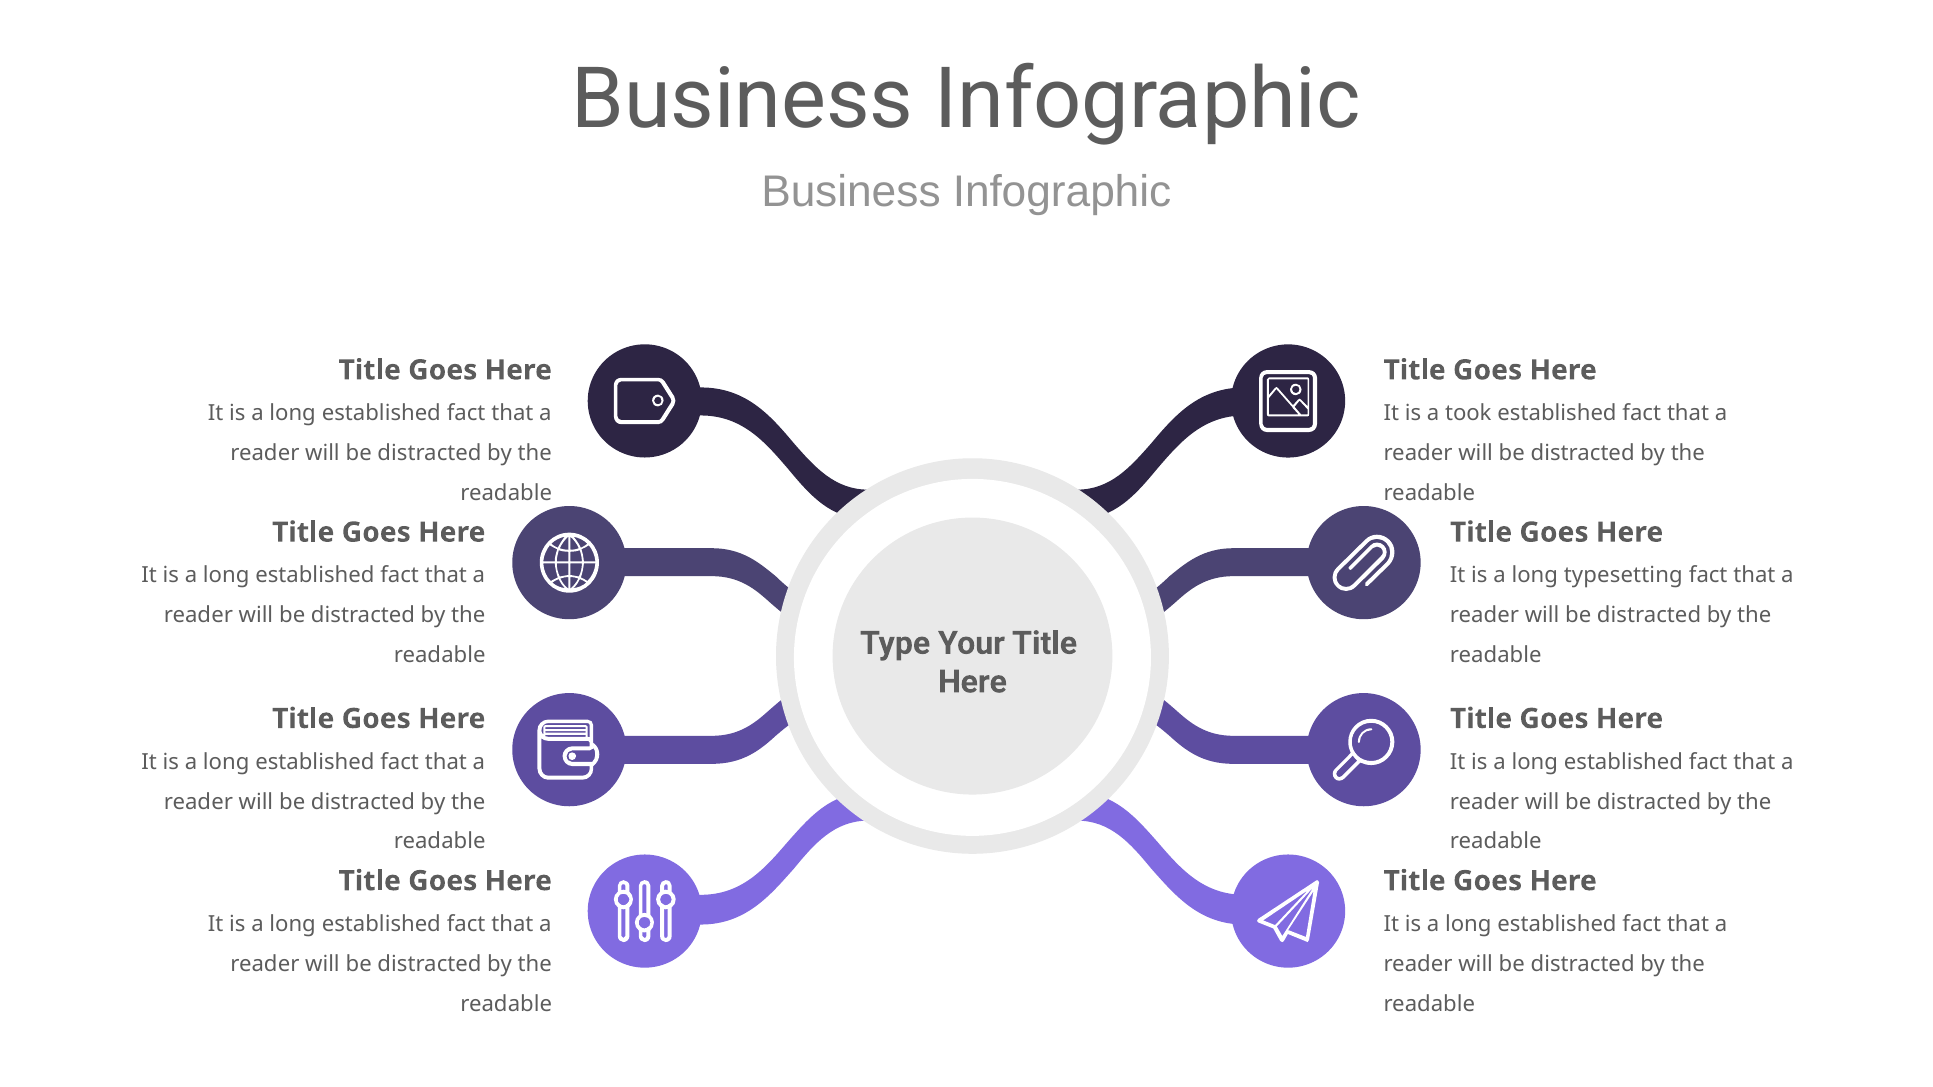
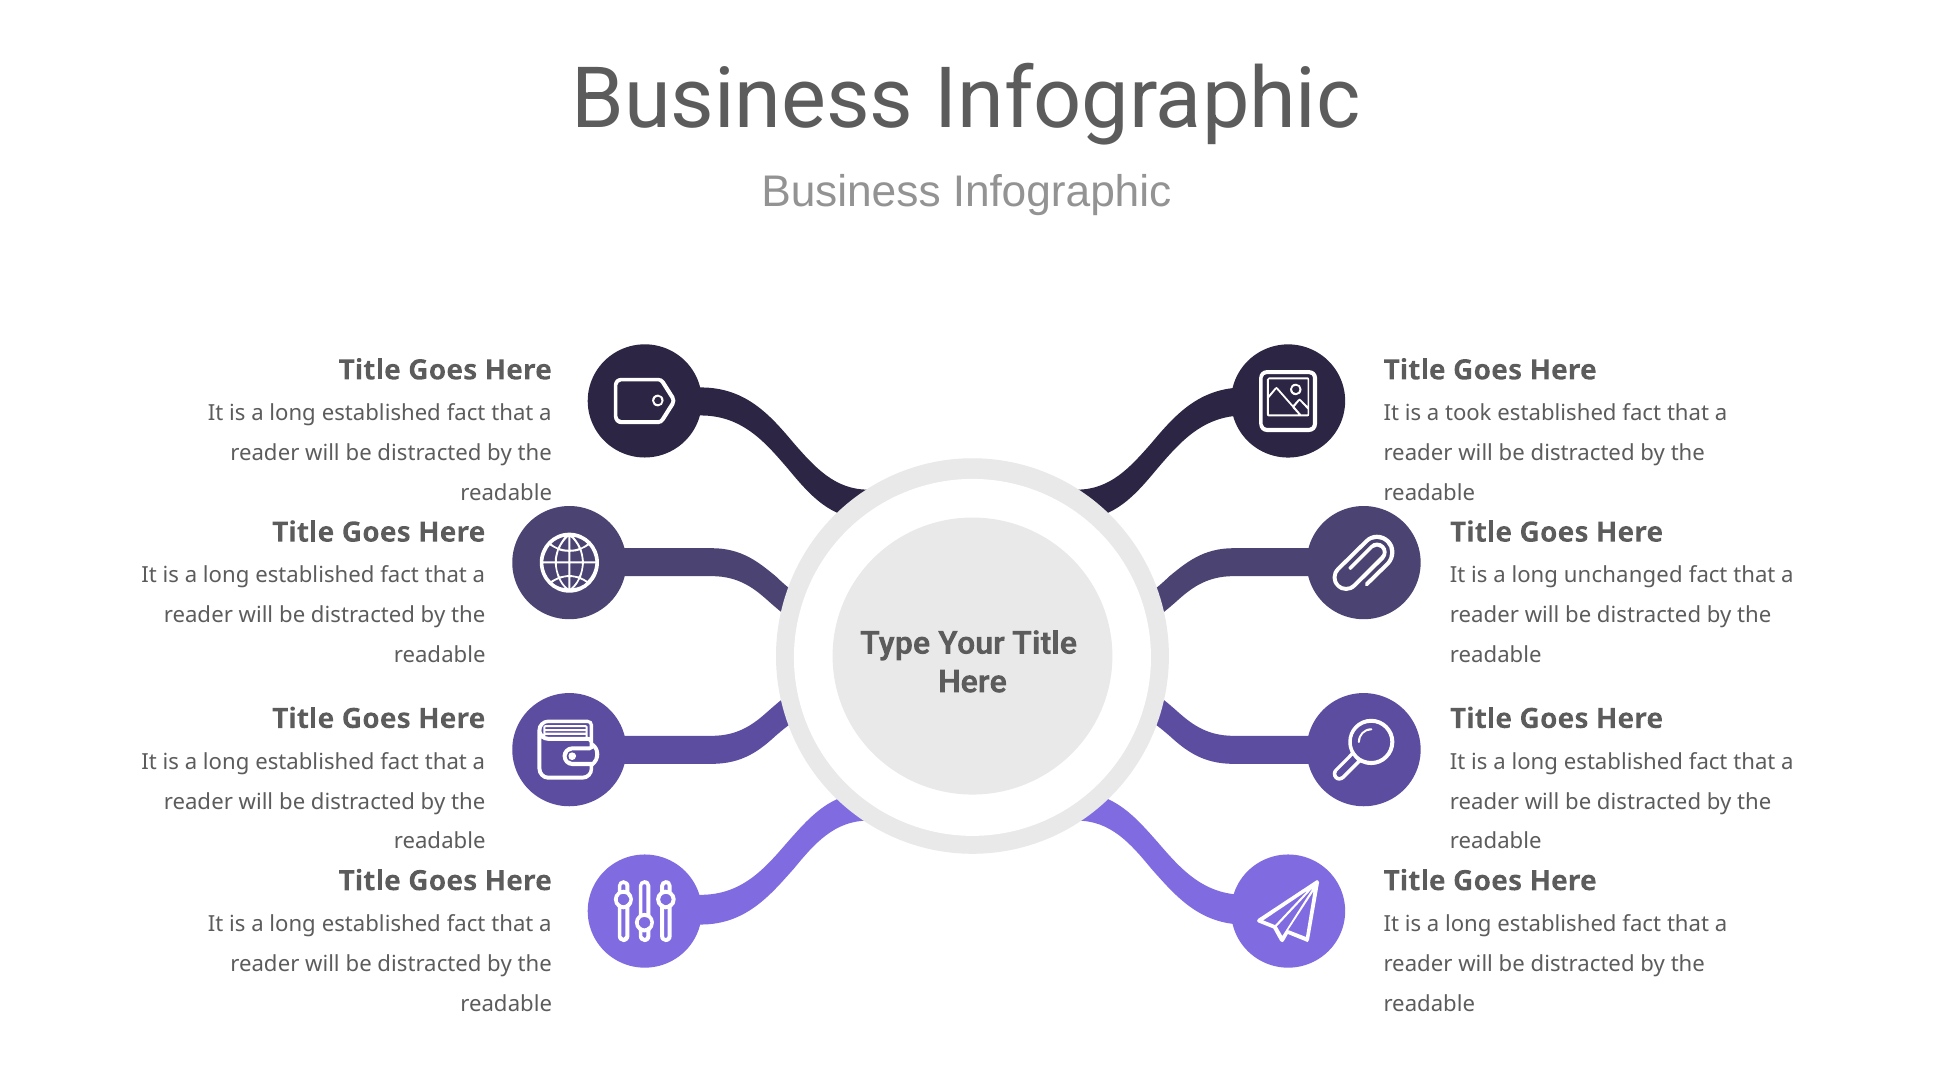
typesetting: typesetting -> unchanged
